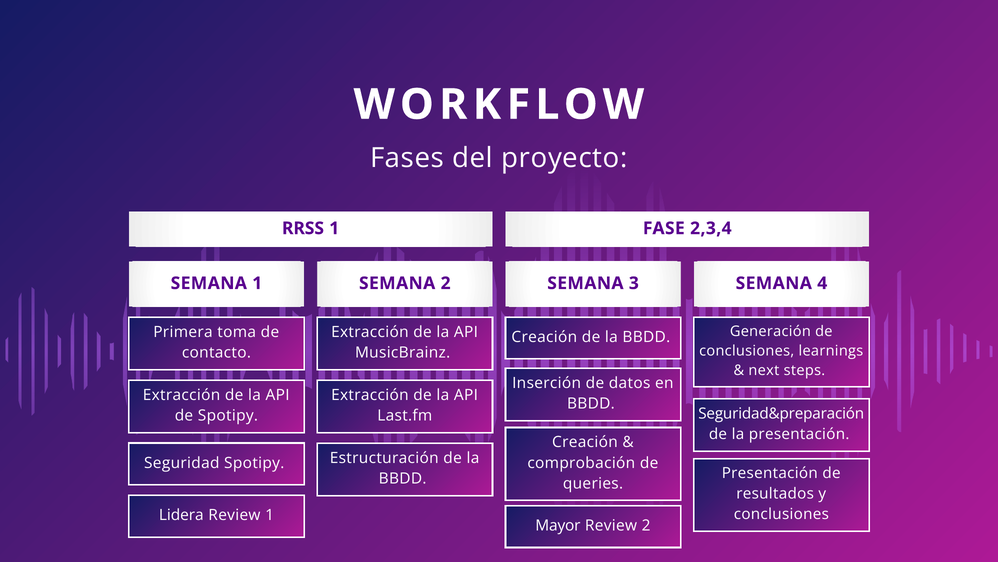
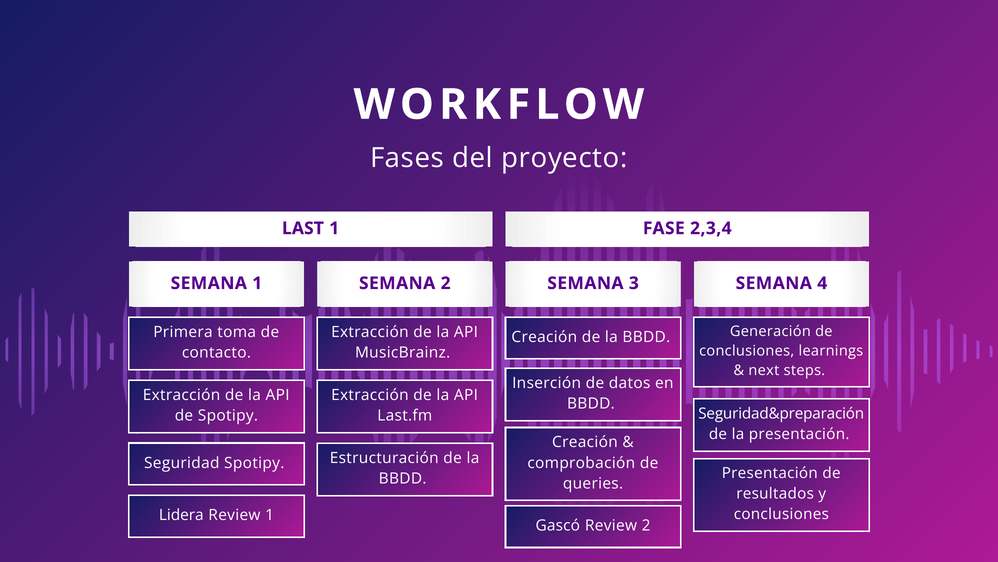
RRSS: RRSS -> LAST
Mayor: Mayor -> Gascó
